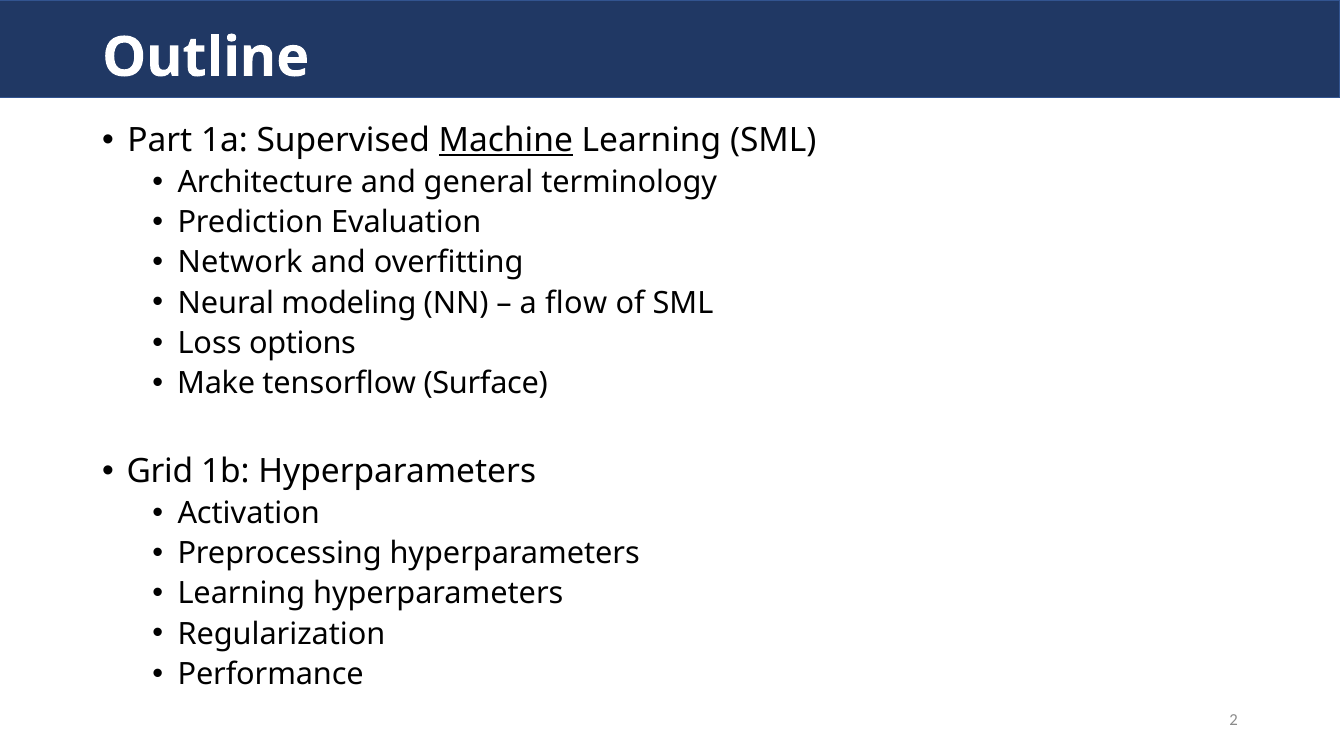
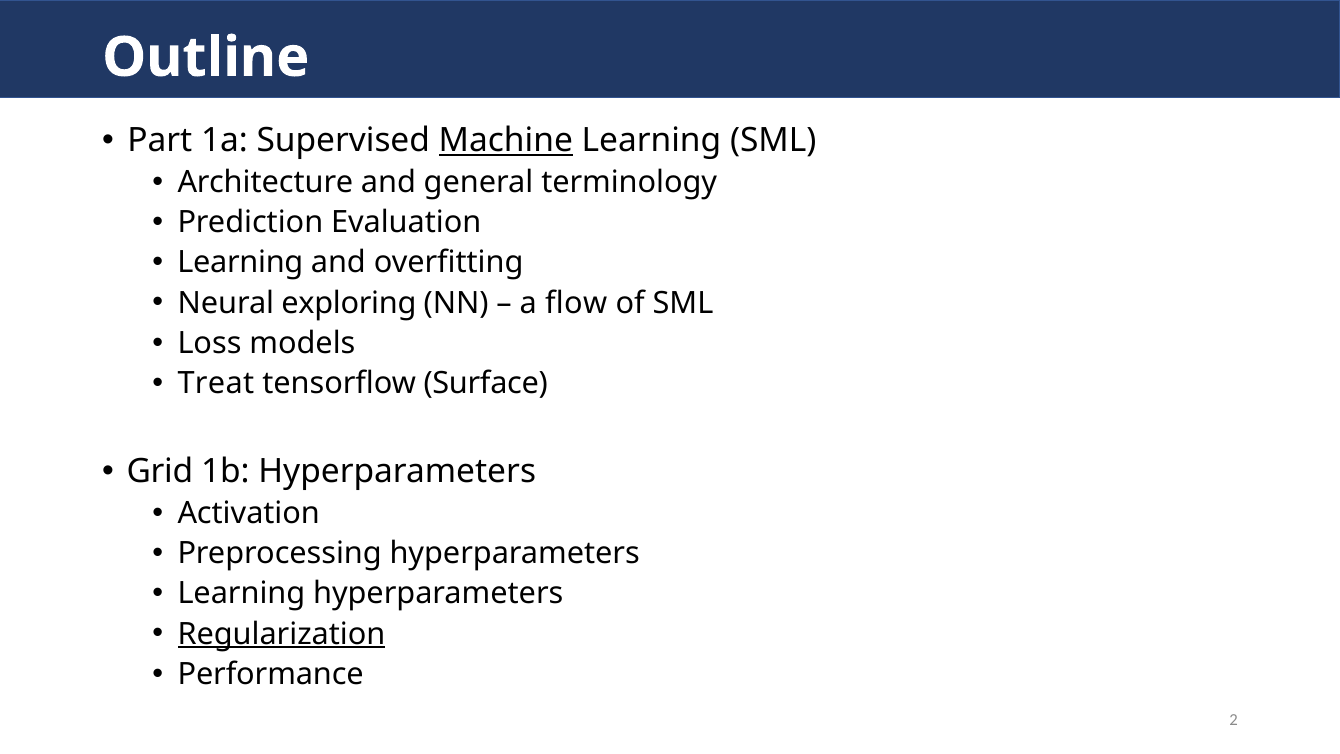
Network at (240, 263): Network -> Learning
modeling: modeling -> exploring
options: options -> models
Make: Make -> Treat
Regularization underline: none -> present
